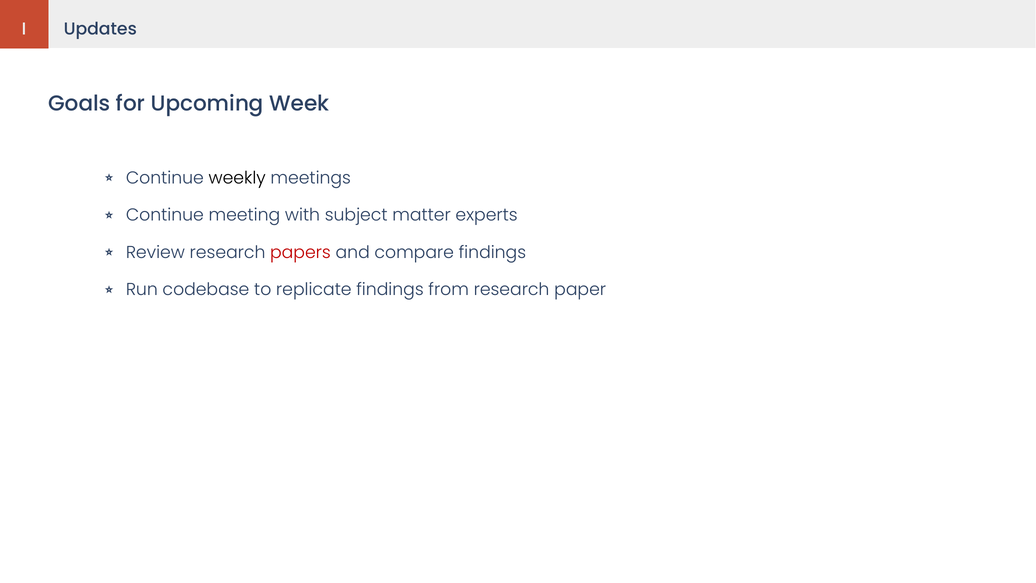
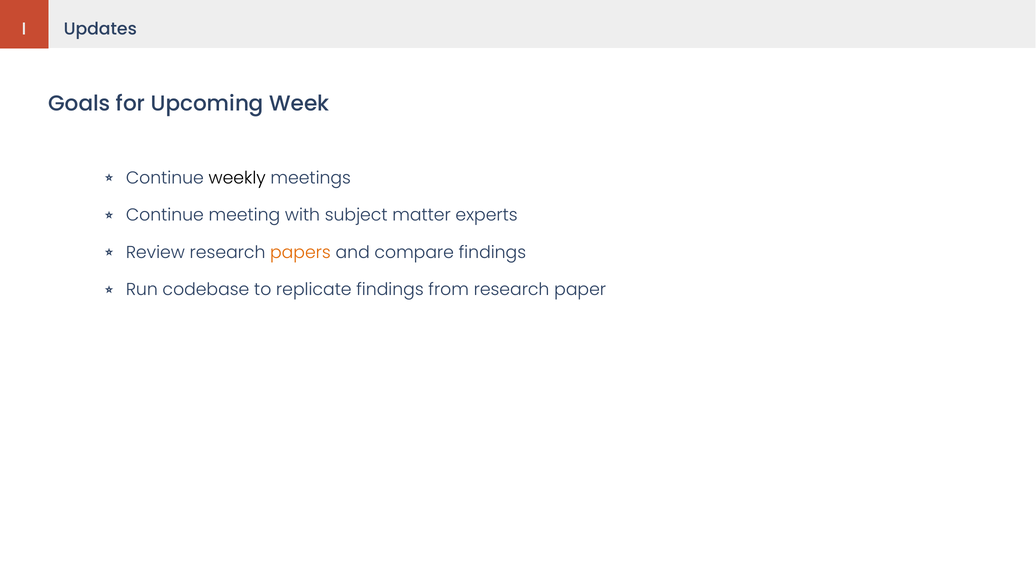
papers colour: red -> orange
